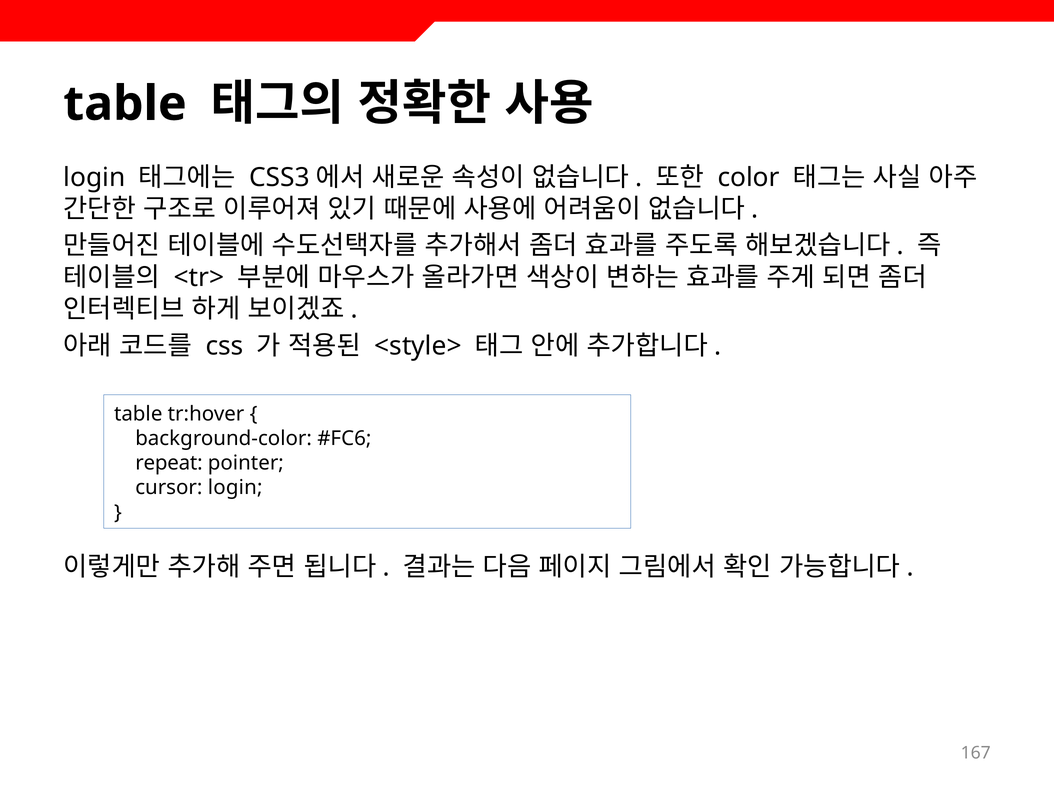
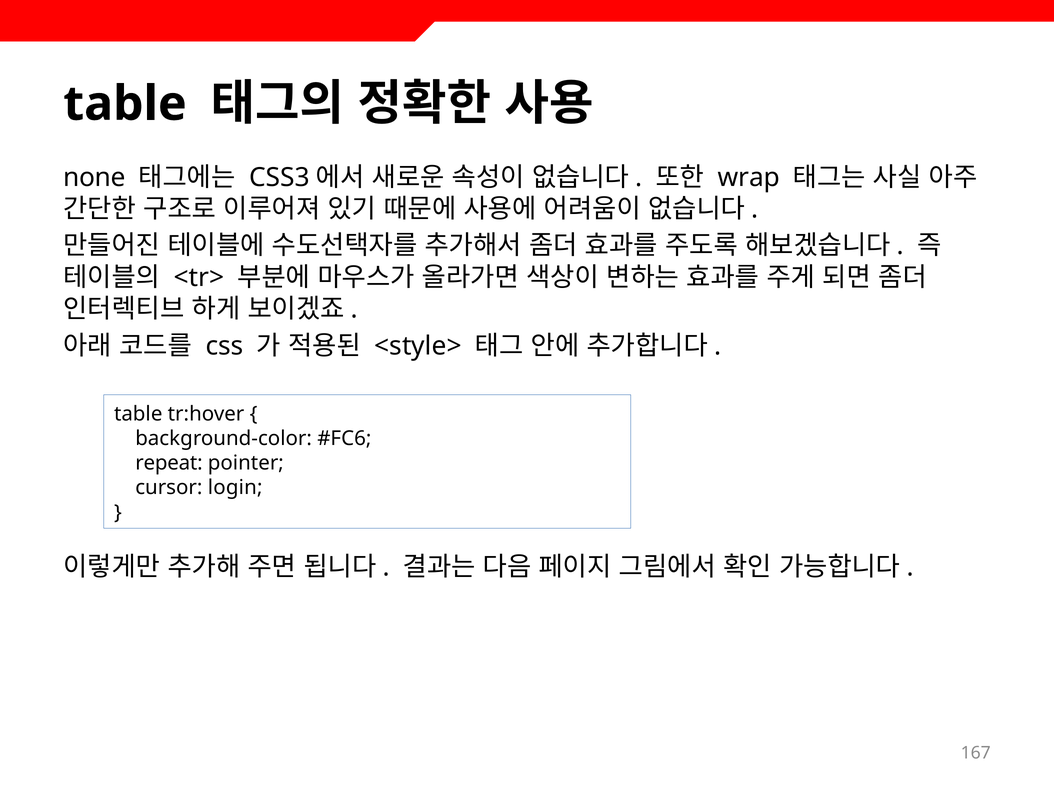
login at (94, 177): login -> none
color: color -> wrap
